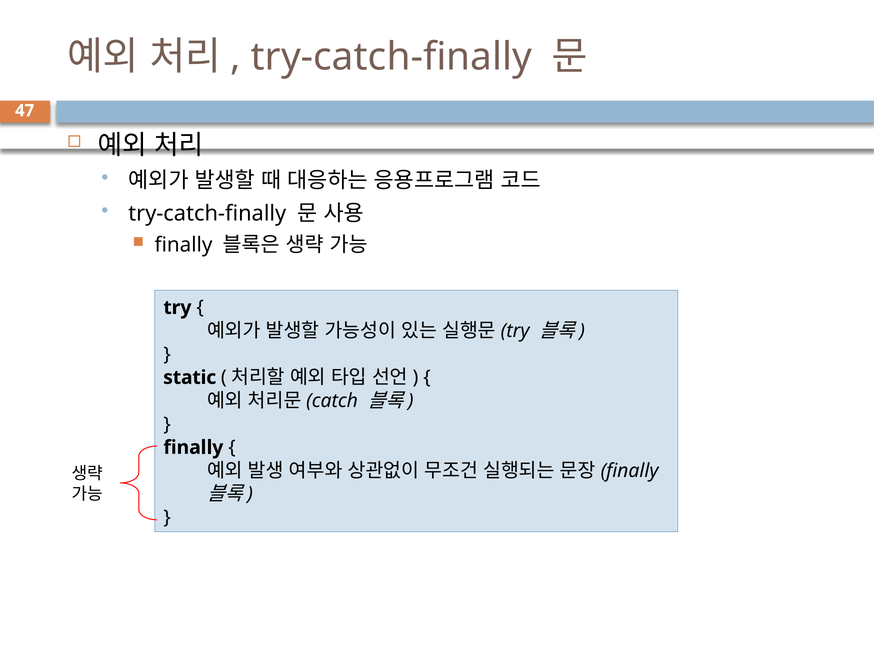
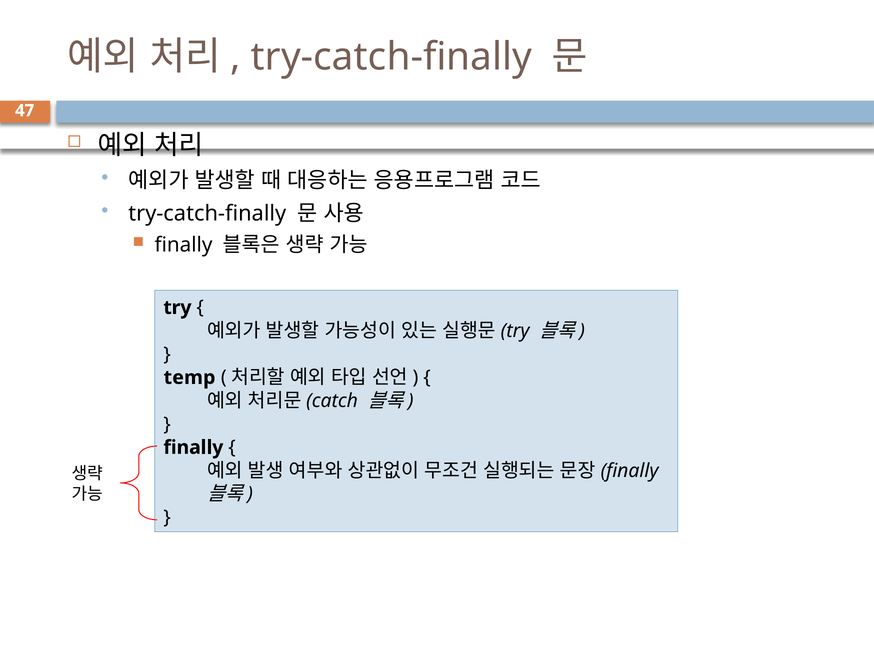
static: static -> temp
